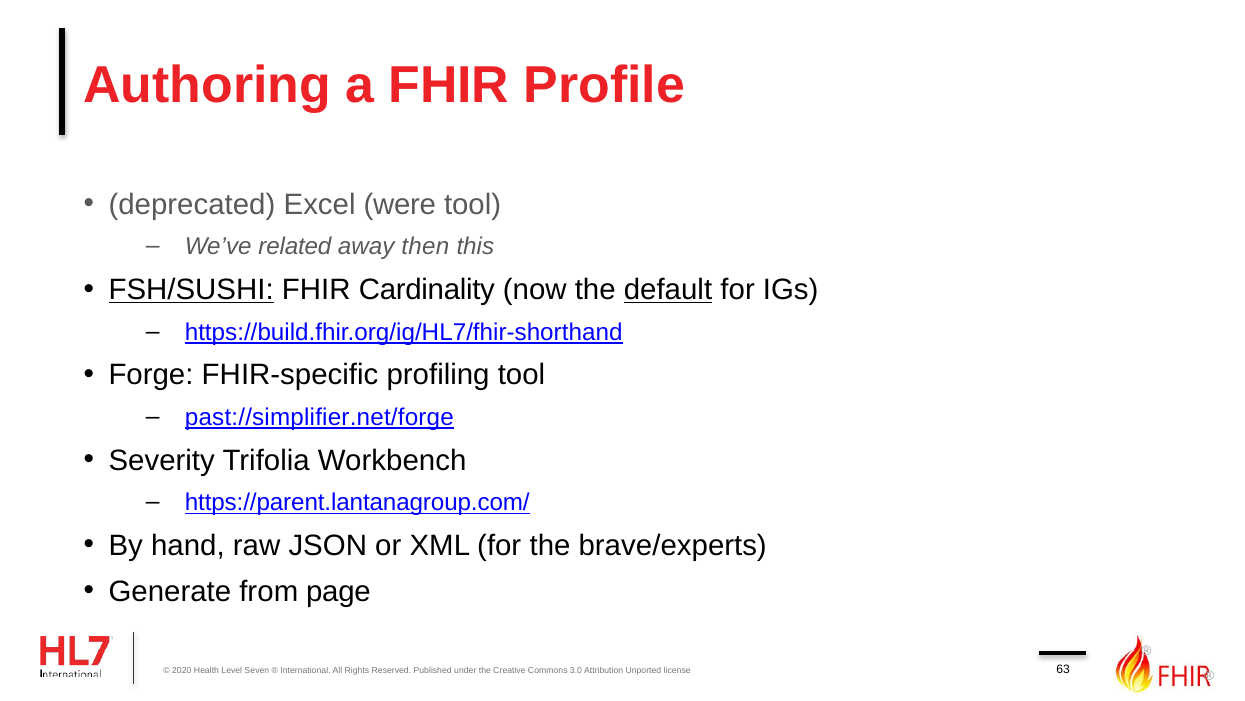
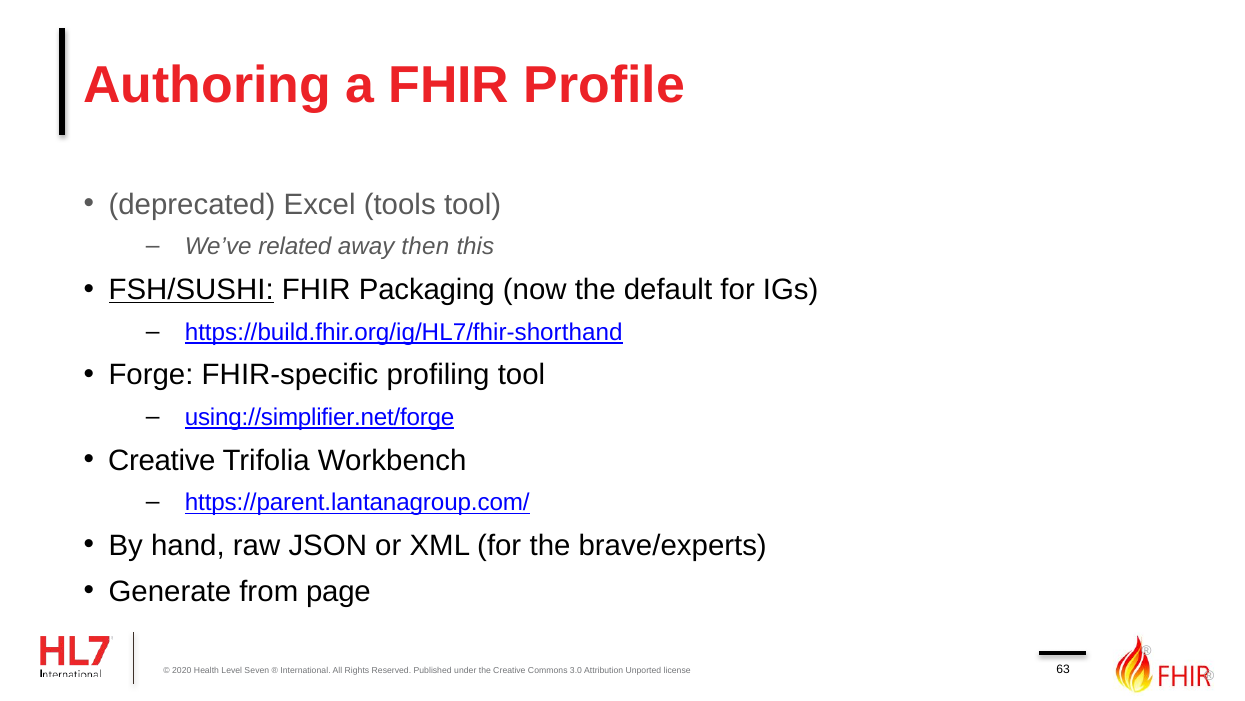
were: were -> tools
Cardinality: Cardinality -> Packaging
default underline: present -> none
past://simplifier.net/forge: past://simplifier.net/forge -> using://simplifier.net/forge
Severity at (162, 460): Severity -> Creative
